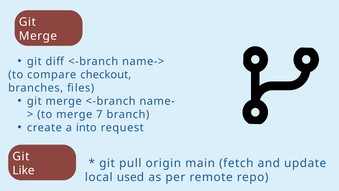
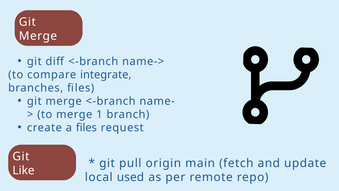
checkout: checkout -> integrate
7: 7 -> 1
a into: into -> files
